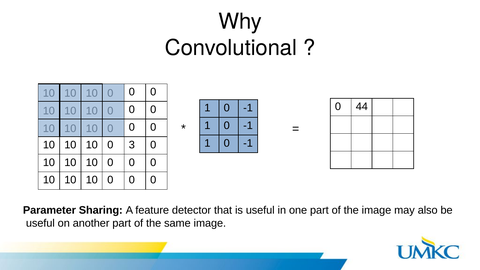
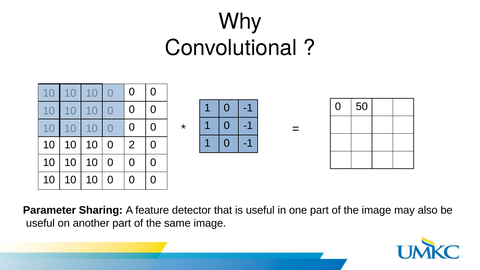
44: 44 -> 50
3: 3 -> 2
